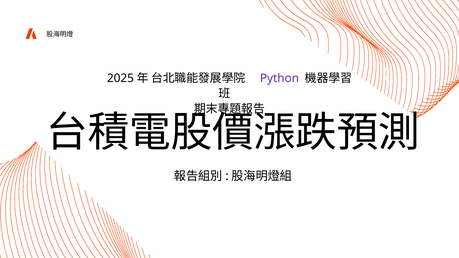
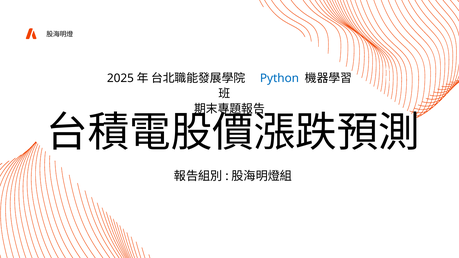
Python colour: purple -> blue
